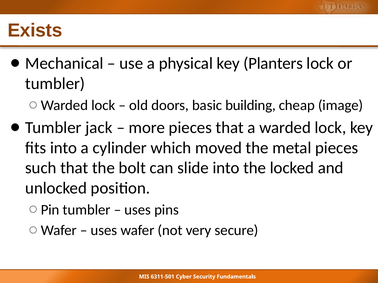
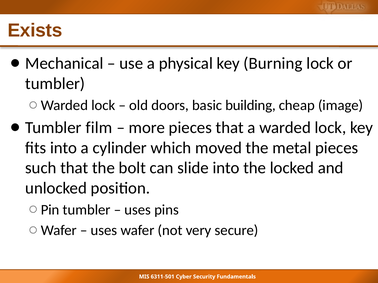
Planters: Planters -> Burning
jack: jack -> film
